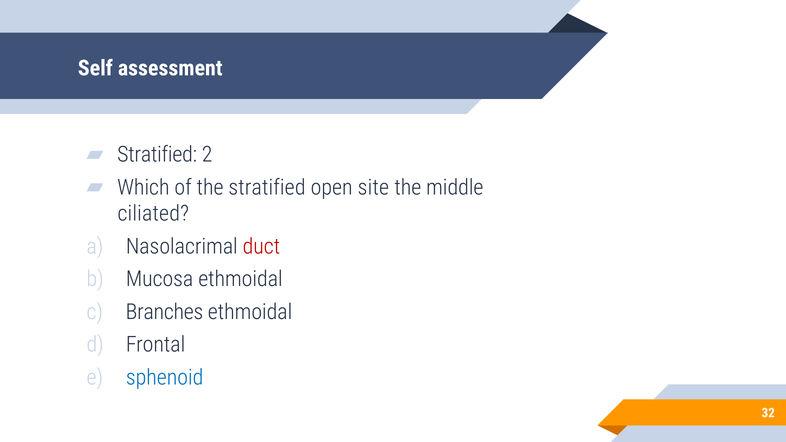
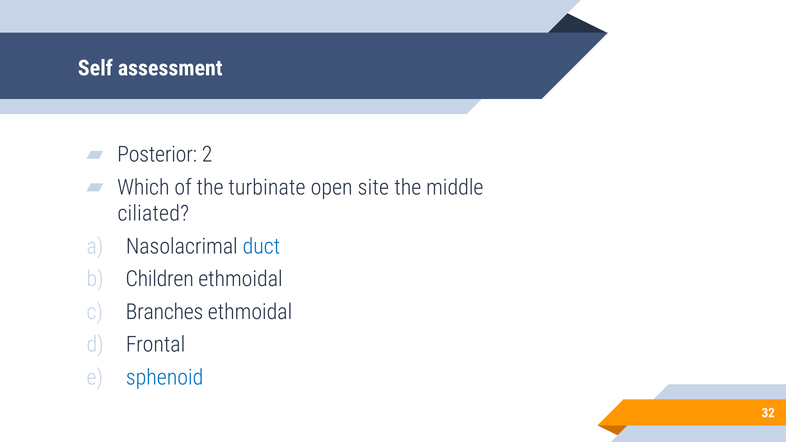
Stratified at (157, 155): Stratified -> Posterior
the stratified: stratified -> turbinate
duct colour: red -> blue
Mucosa: Mucosa -> Children
